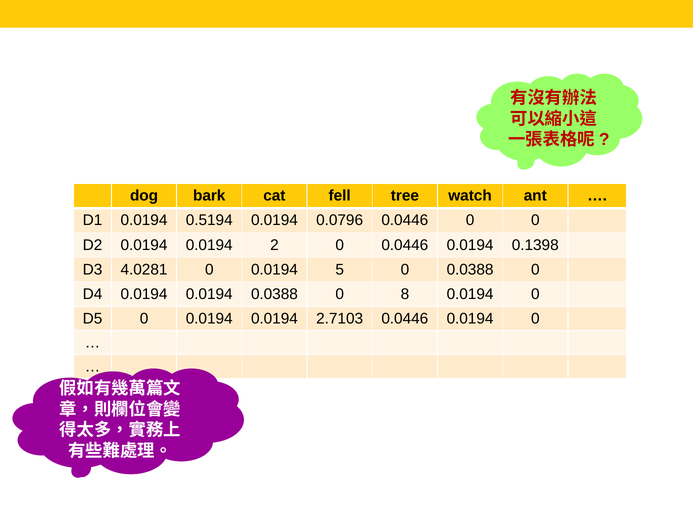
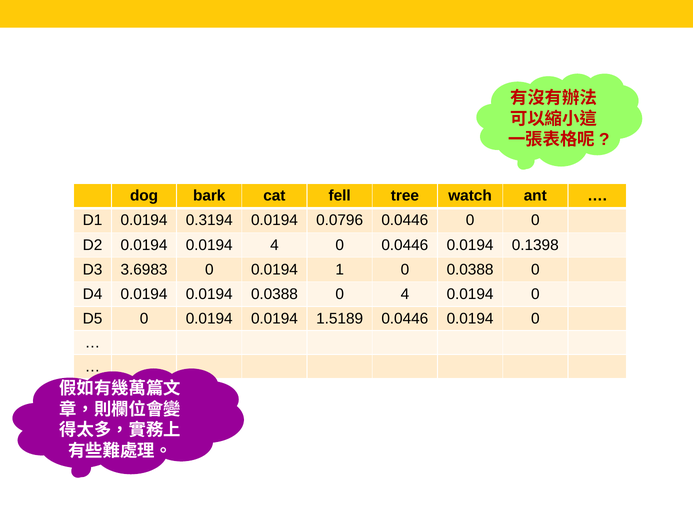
0.5194: 0.5194 -> 0.3194
0.0194 2: 2 -> 4
4.0281: 4.0281 -> 3.6983
5: 5 -> 1
0 8: 8 -> 4
2.7103: 2.7103 -> 1.5189
